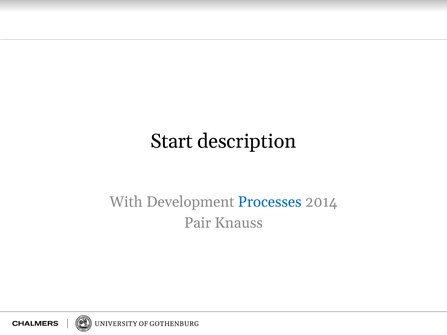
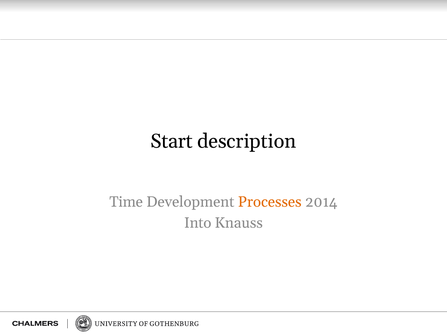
With: With -> Time
Processes colour: blue -> orange
Pair: Pair -> Into
